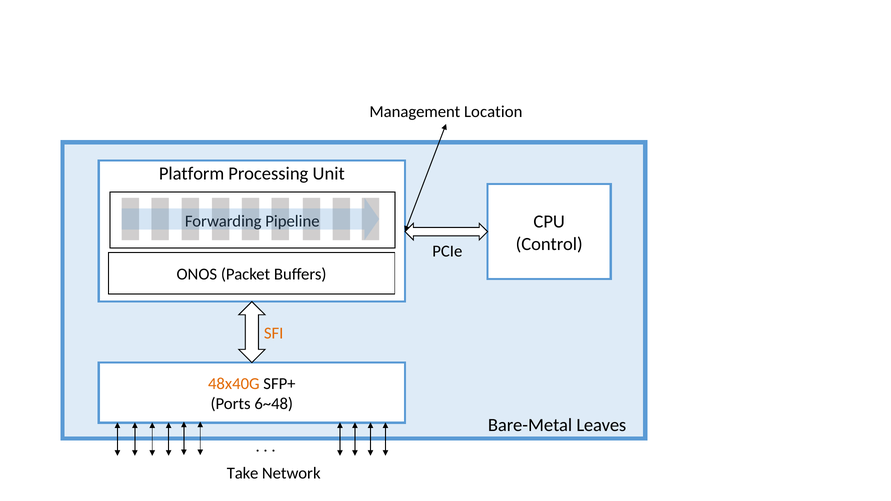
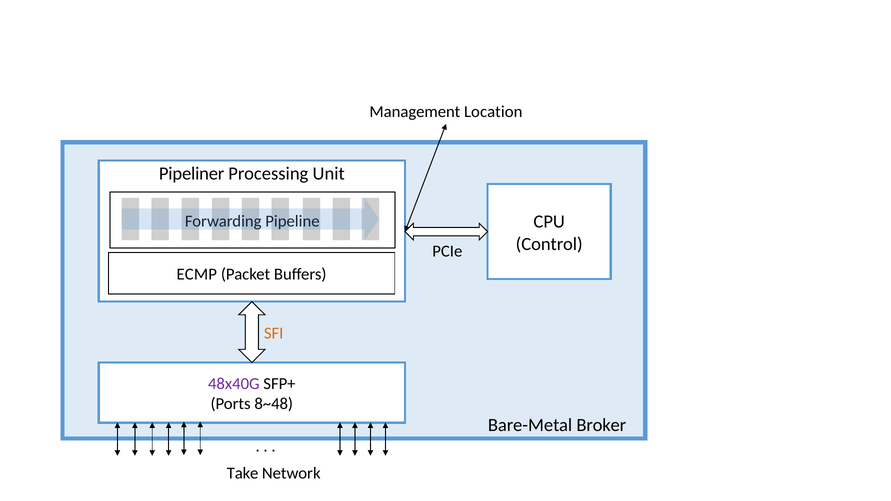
Platform: Platform -> Pipeliner
ONOS: ONOS -> ECMP
48x40G colour: orange -> purple
6~48: 6~48 -> 8~48
Leaves: Leaves -> Broker
